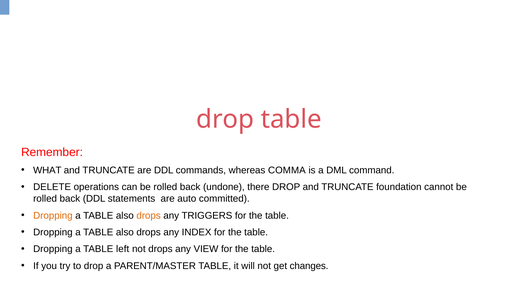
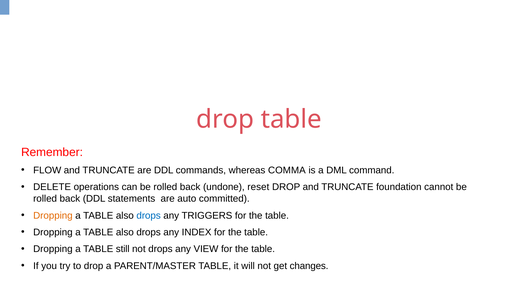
WHAT: WHAT -> FLOW
there: there -> reset
drops at (149, 216) colour: orange -> blue
left: left -> still
